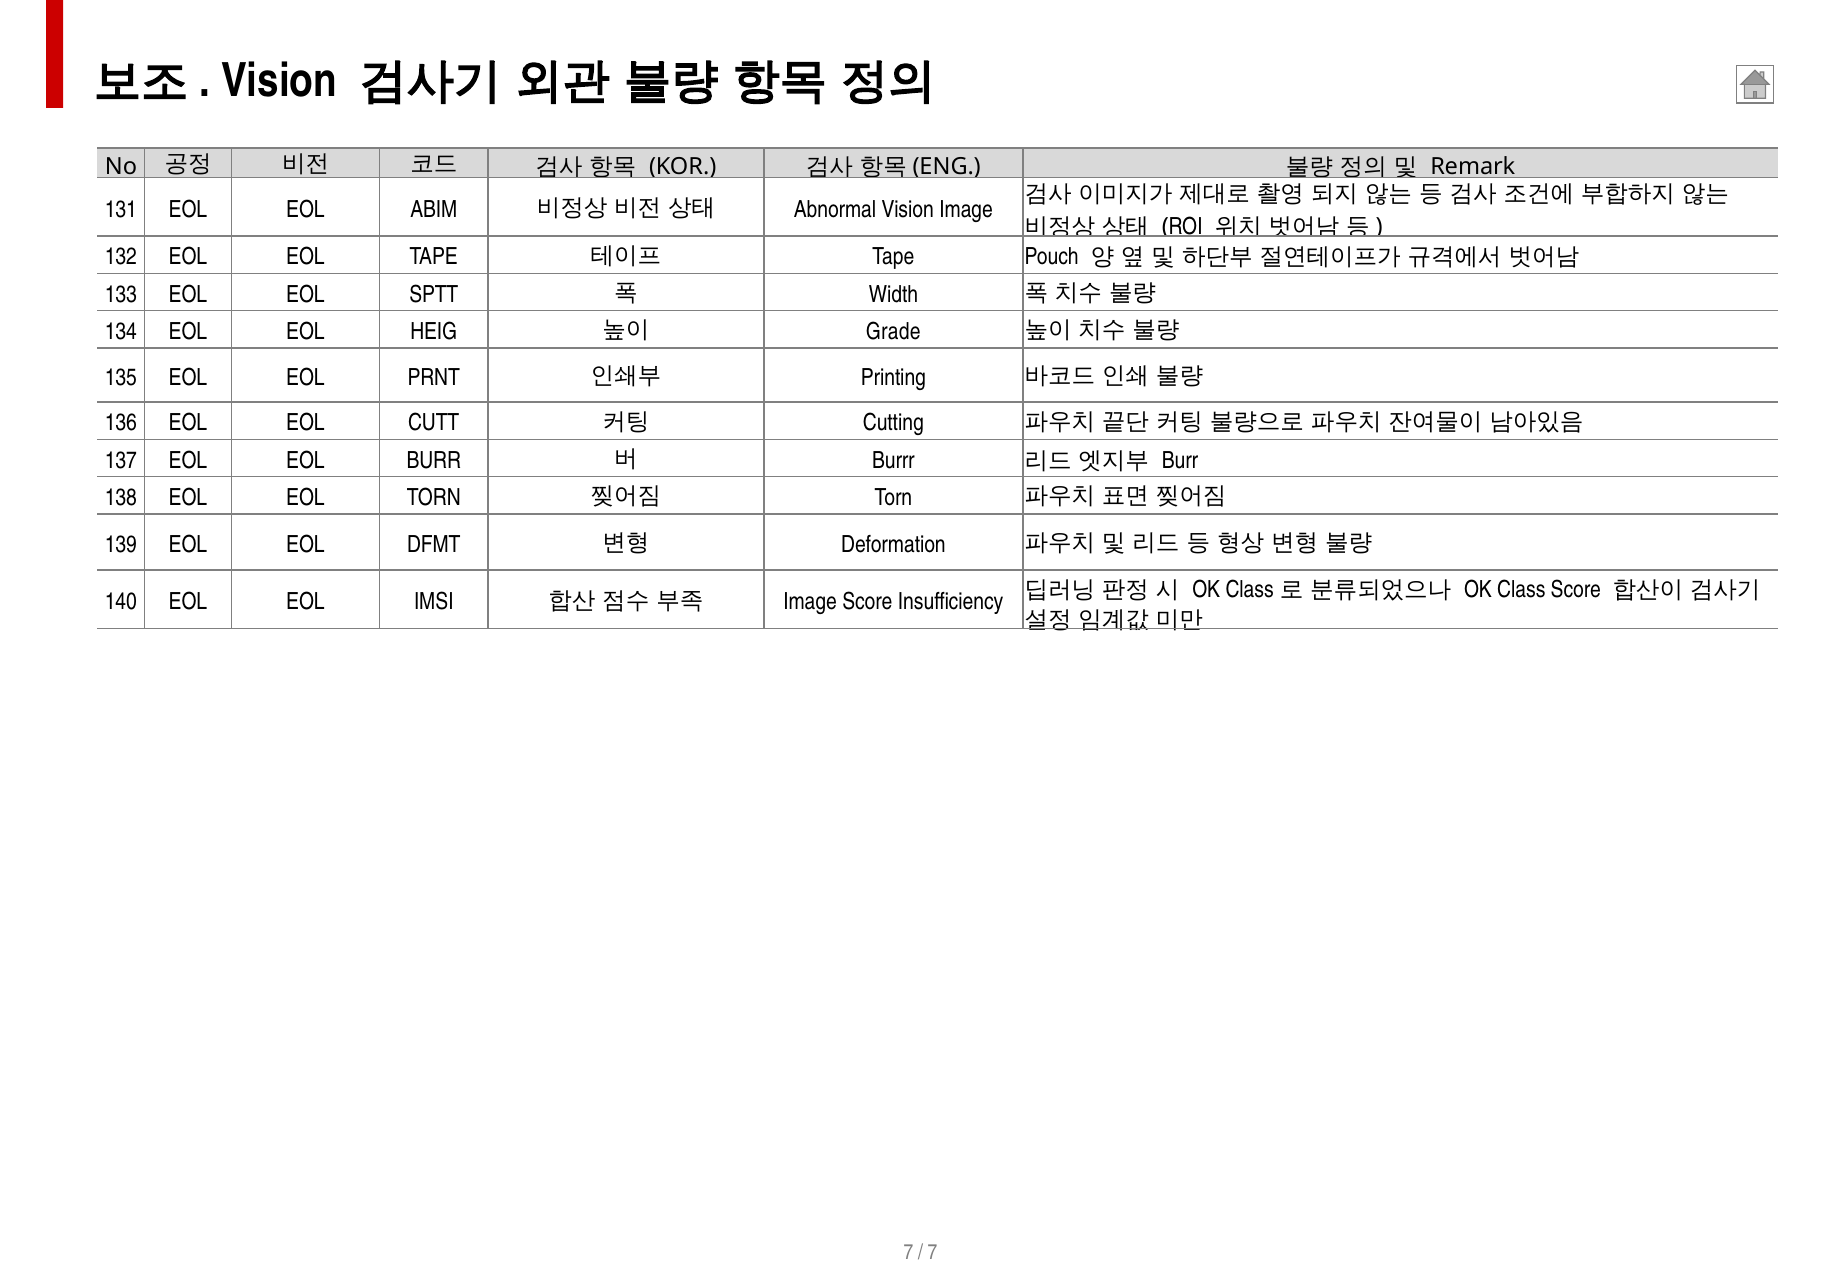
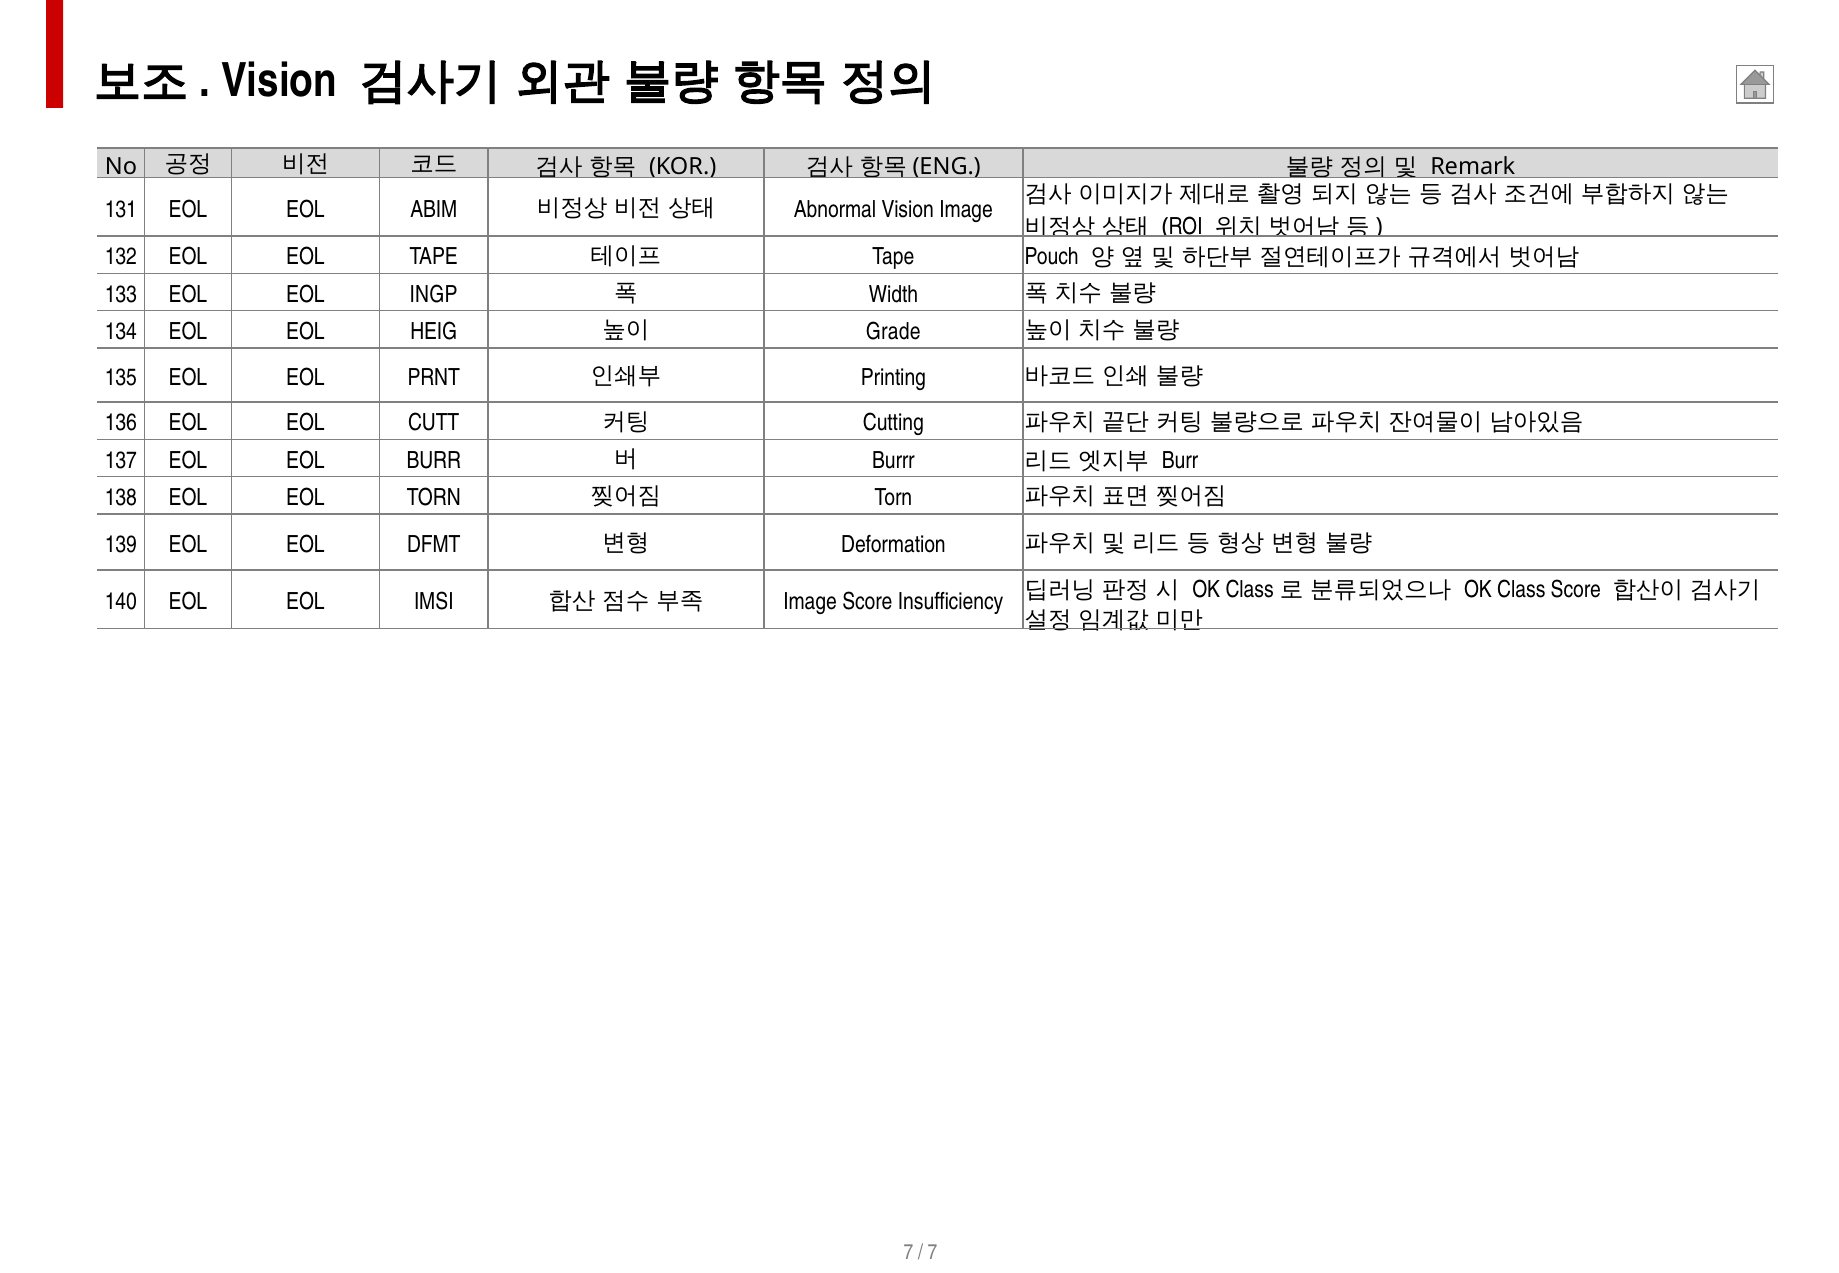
SPTT: SPTT -> INGP
